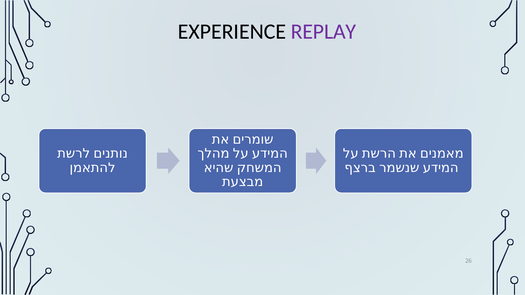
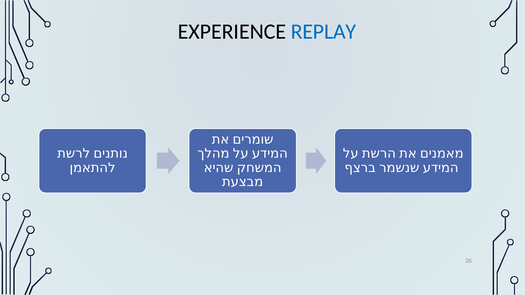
REPLAY colour: purple -> blue
